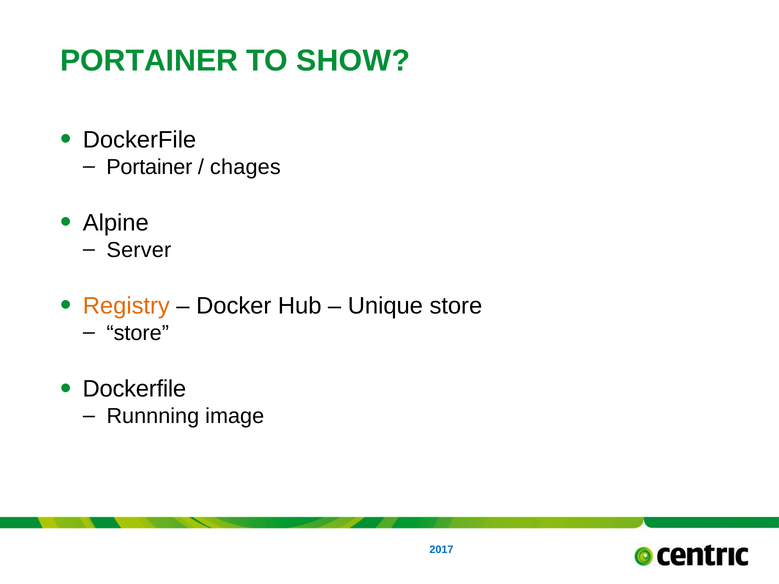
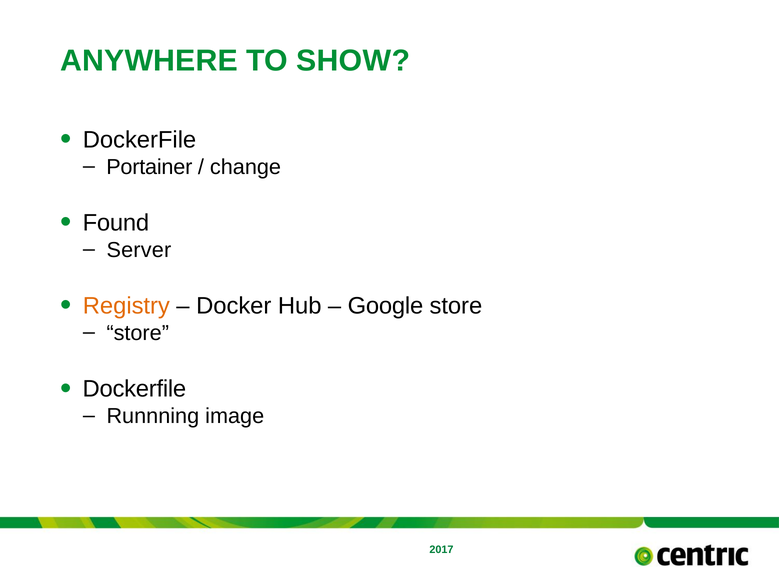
PORTAINER at (149, 61): PORTAINER -> ANYWHERE
chages: chages -> change
Alpine: Alpine -> Found
Unique: Unique -> Google
2017 colour: blue -> green
